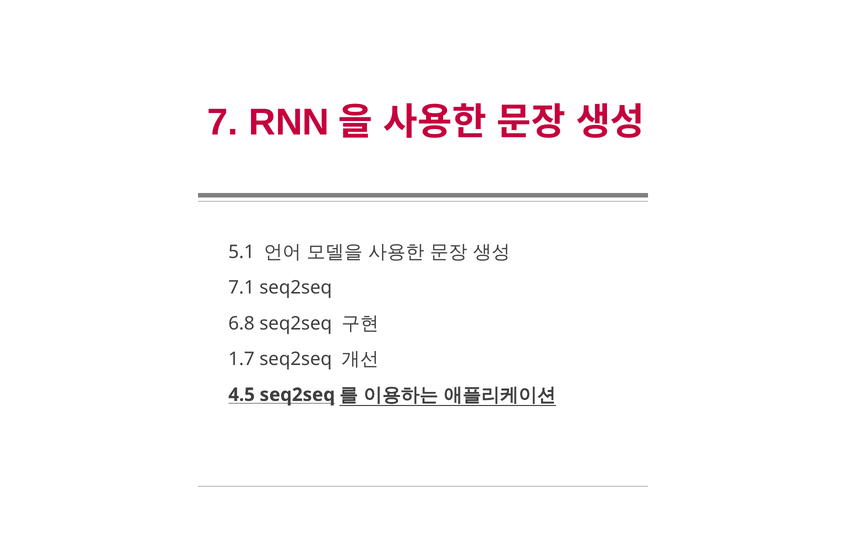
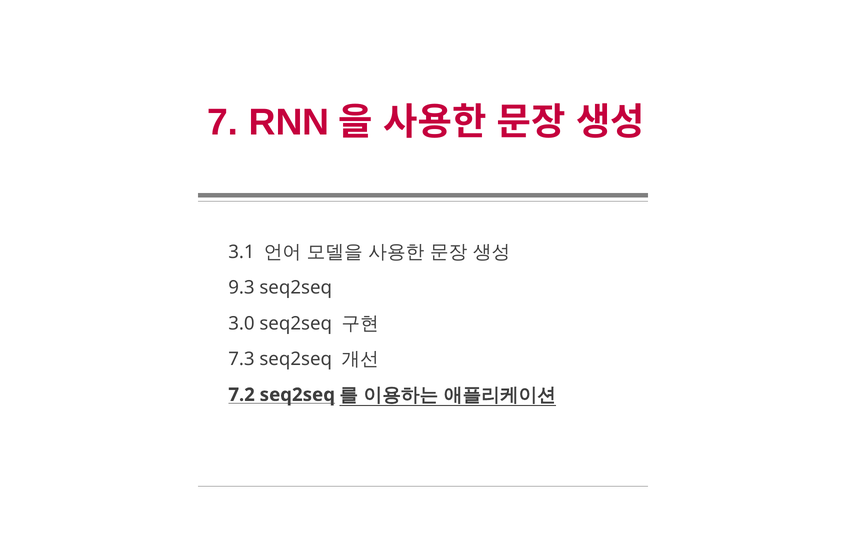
5.1: 5.1 -> 3.1
7.1: 7.1 -> 9.3
6.8: 6.8 -> 3.0
1.7: 1.7 -> 7.3
4.5: 4.5 -> 7.2
